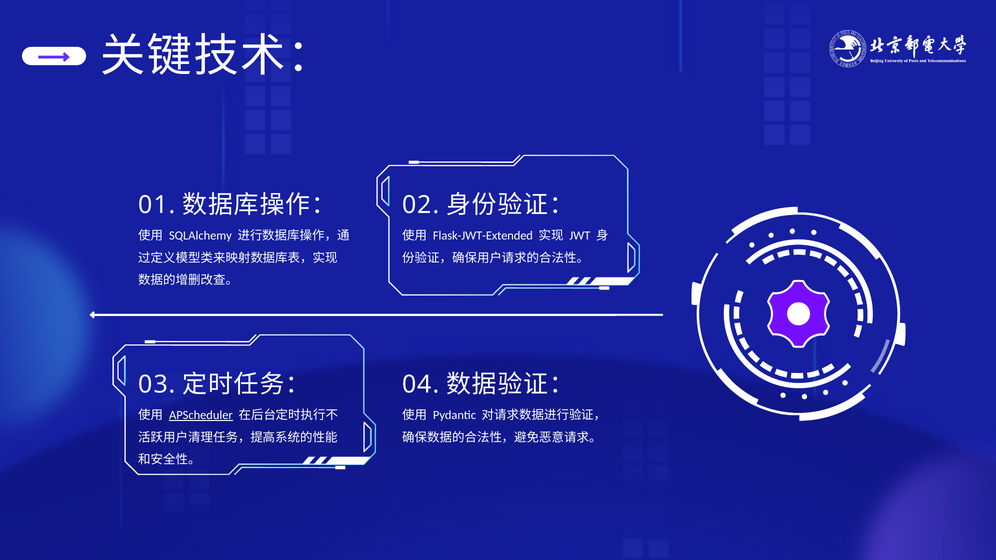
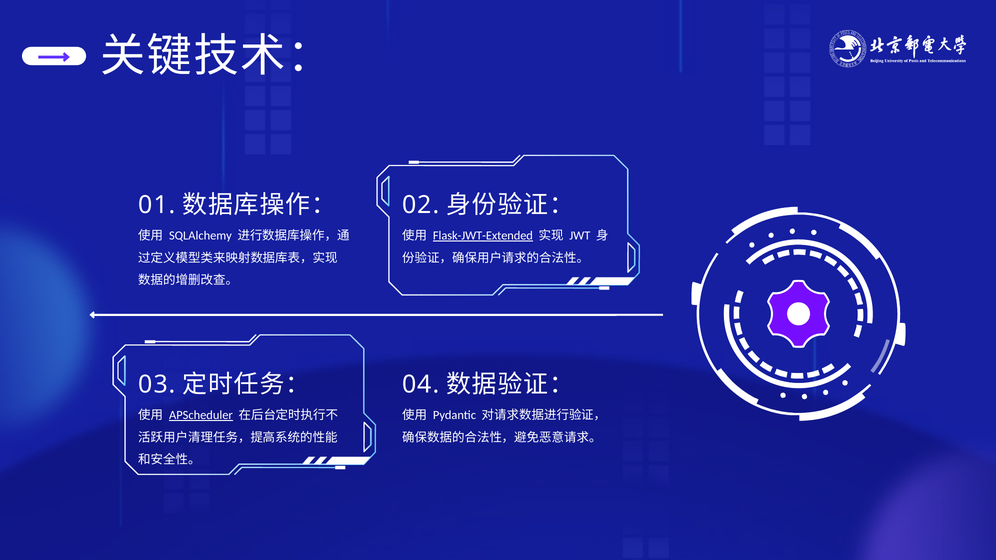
Flask-JWT-Extended underline: none -> present
